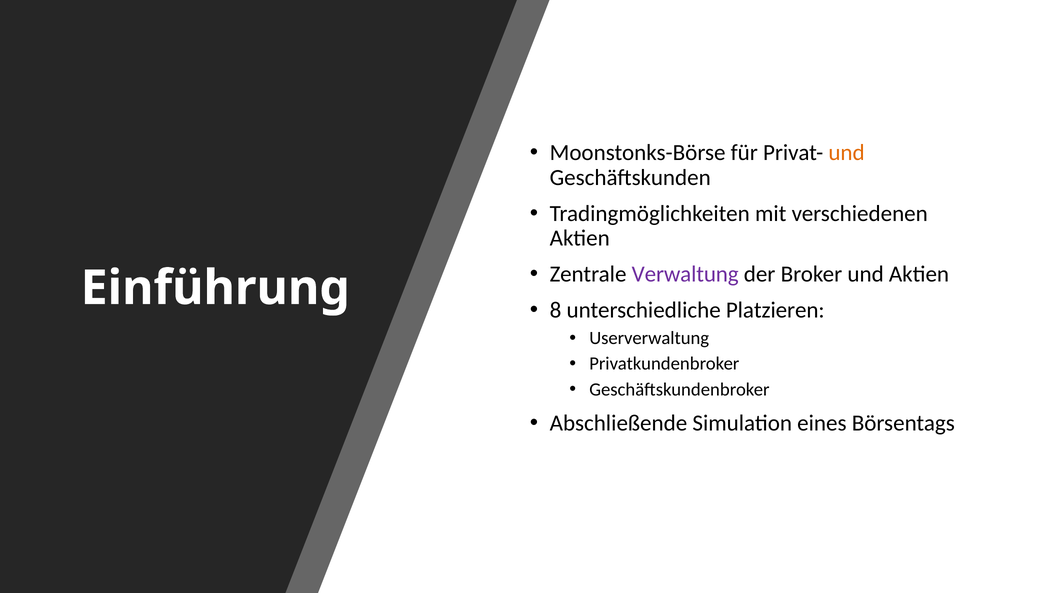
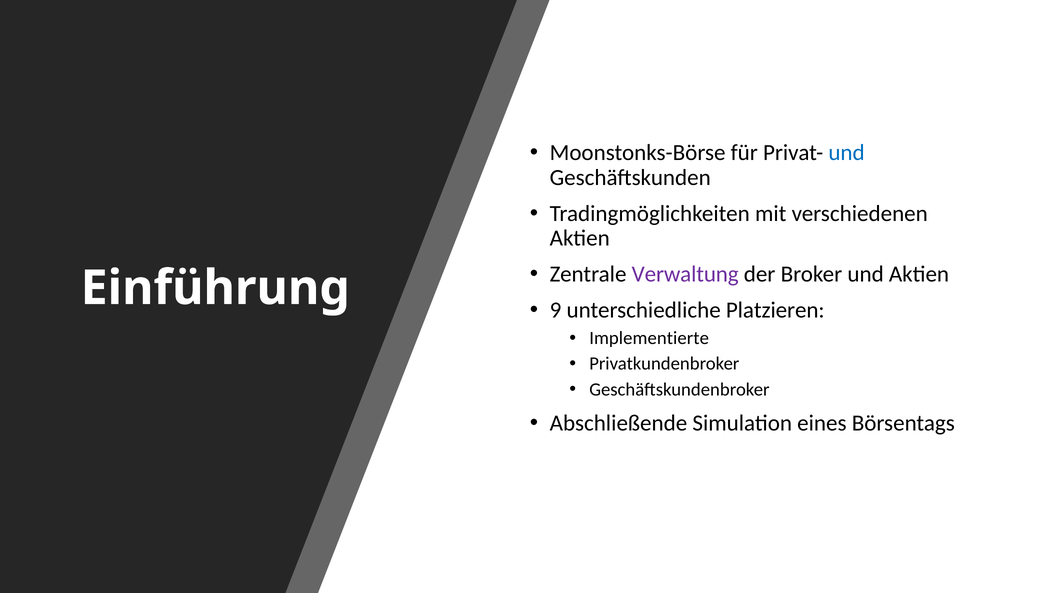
und at (847, 153) colour: orange -> blue
8: 8 -> 9
Userverwaltung: Userverwaltung -> Implementierte
